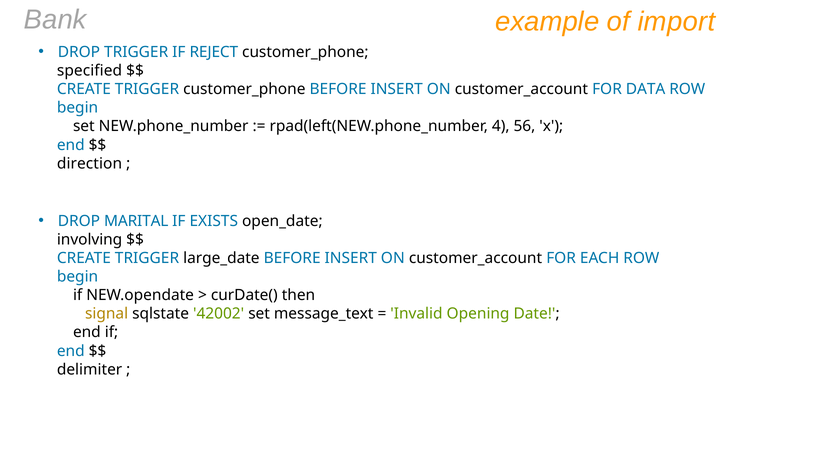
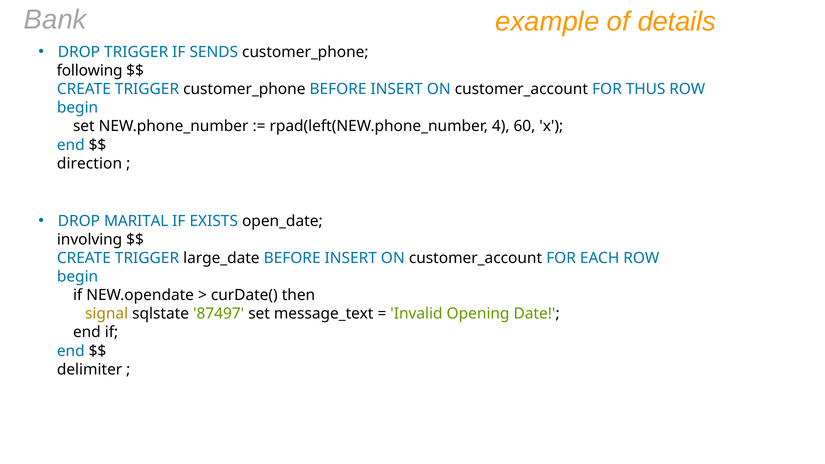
import: import -> details
REJECT: REJECT -> SENDS
specified: specified -> following
DATA: DATA -> THUS
56: 56 -> 60
42002: 42002 -> 87497
